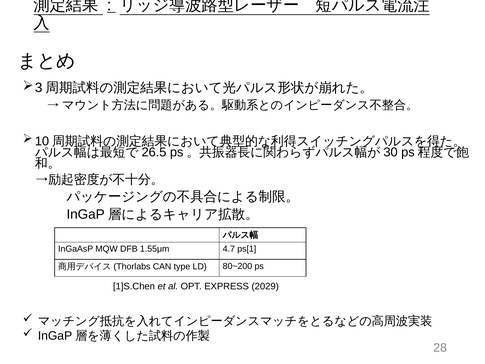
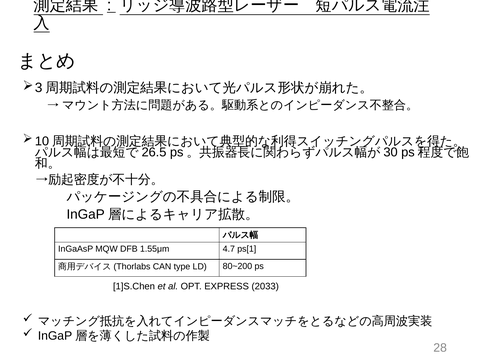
2029: 2029 -> 2033
